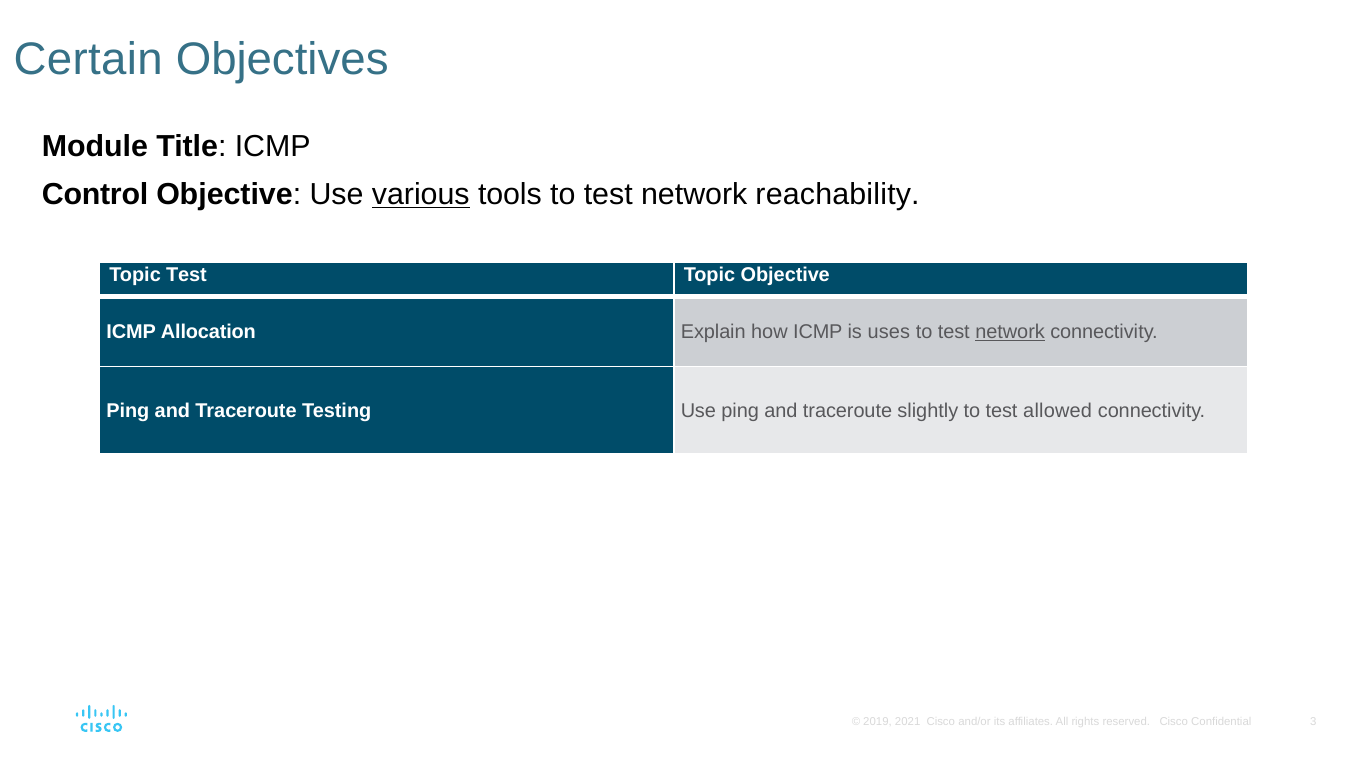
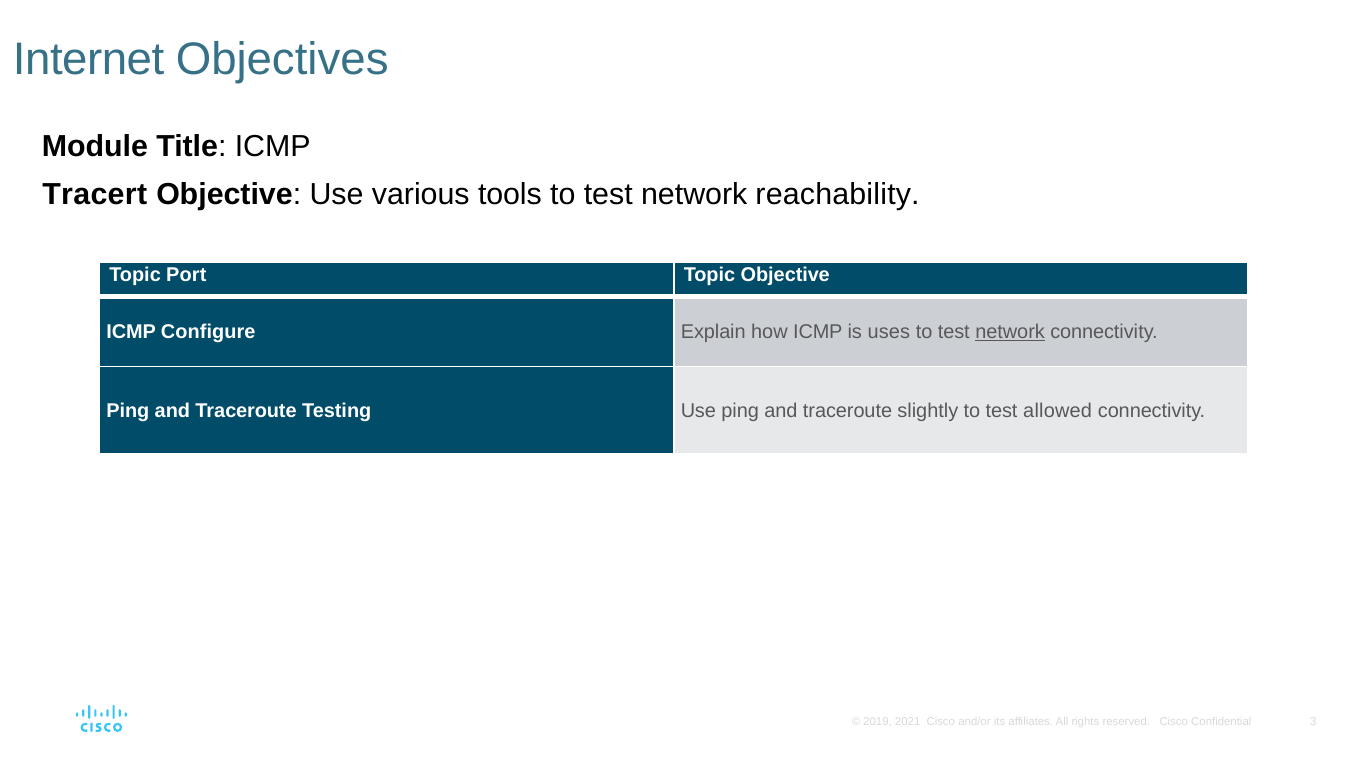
Certain: Certain -> Internet
Control: Control -> Tracert
various underline: present -> none
Topic Test: Test -> Port
Allocation: Allocation -> Configure
